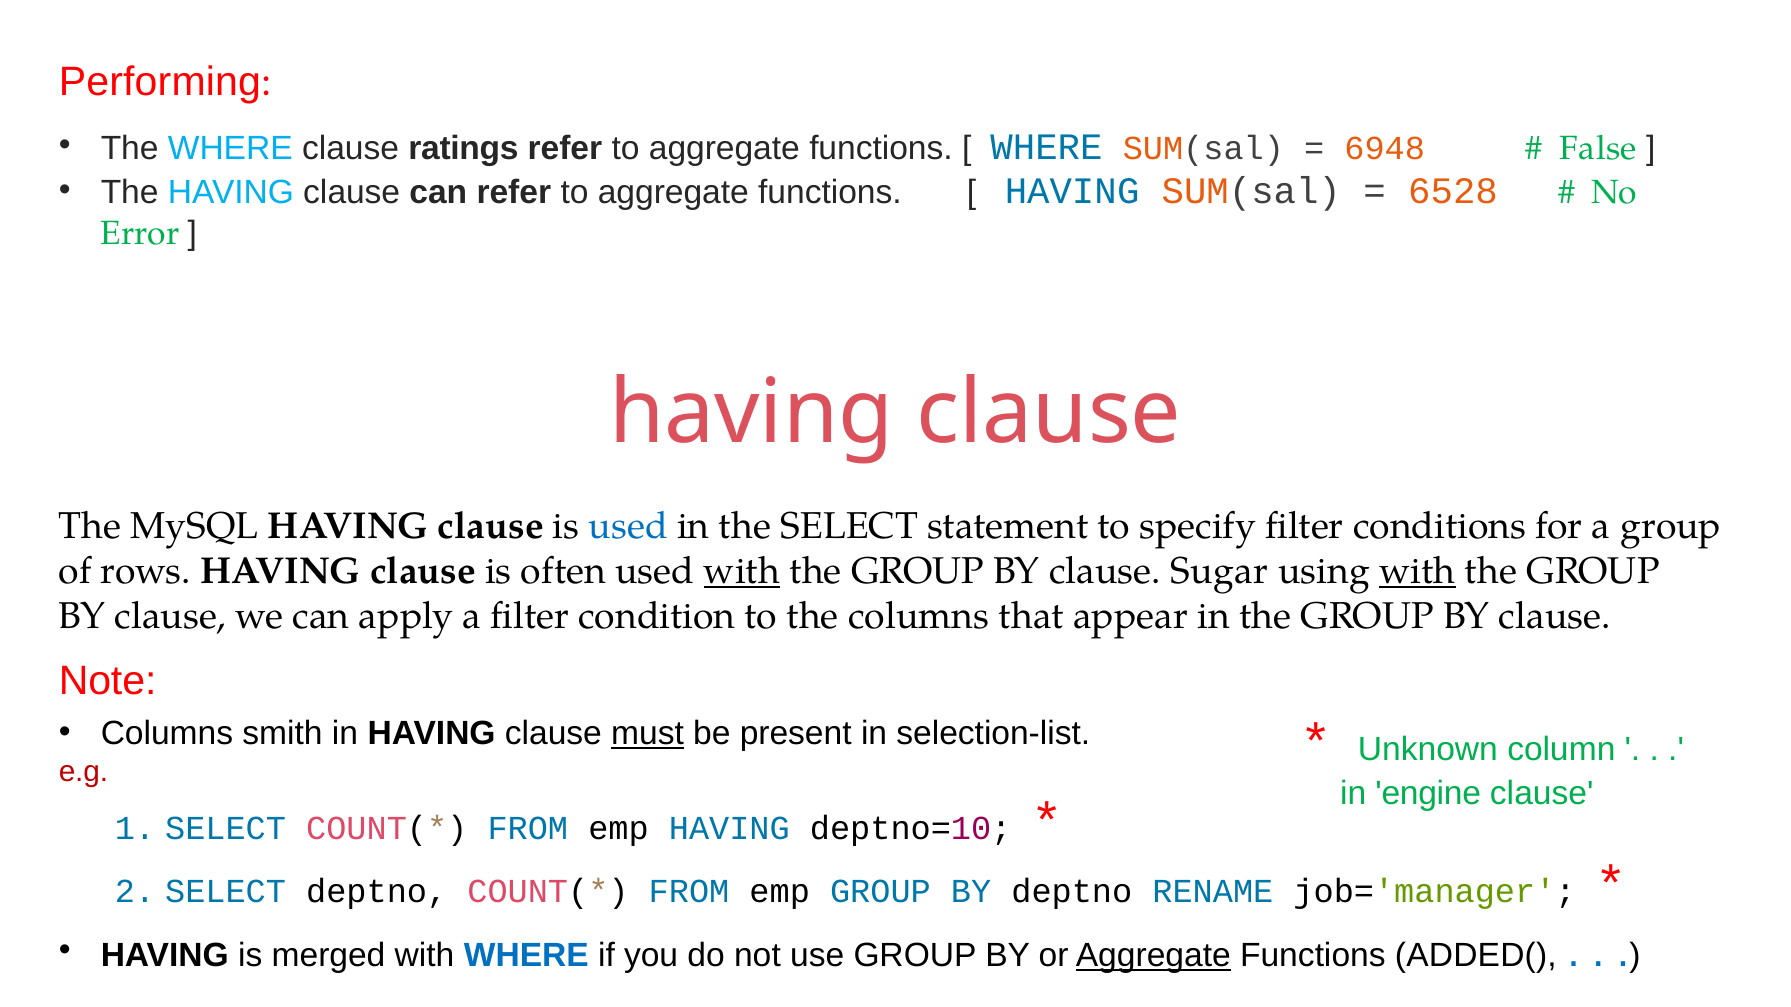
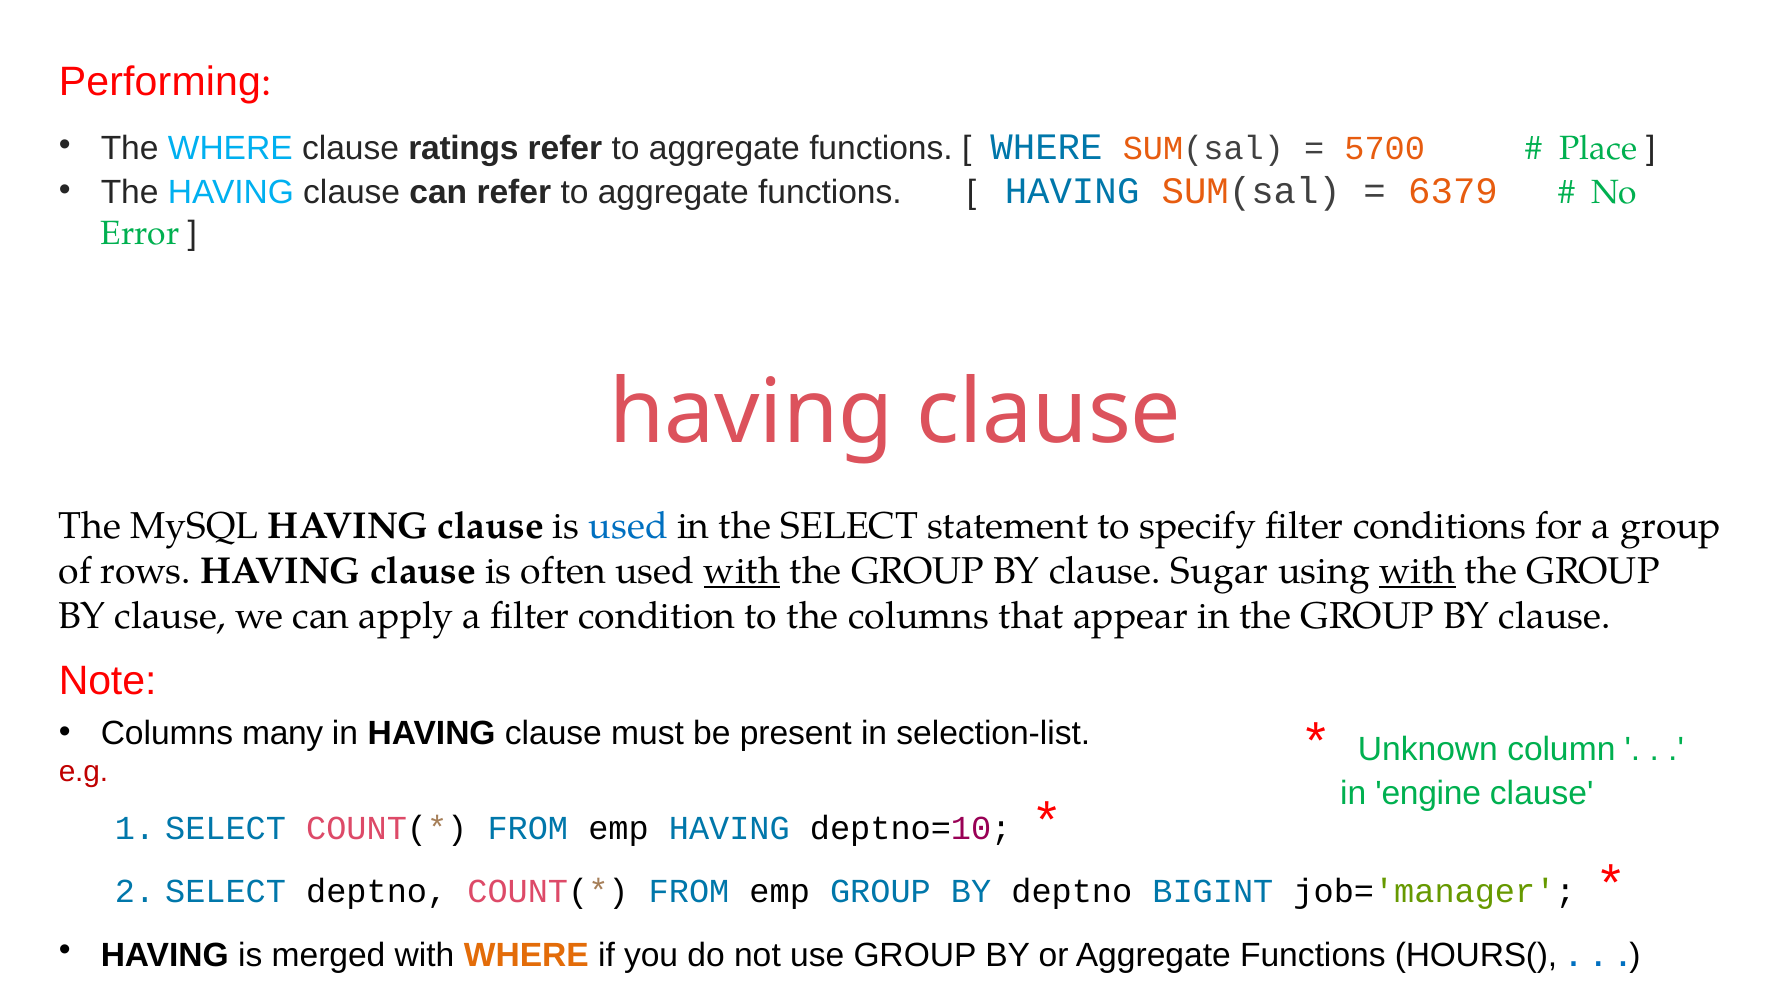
6948: 6948 -> 5700
False: False -> Place
6528: 6528 -> 6379
smith: smith -> many
must underline: present -> none
RENAME: RENAME -> BIGINT
WHERE at (526, 956) colour: blue -> orange
Aggregate at (1153, 956) underline: present -> none
ADDED(: ADDED( -> HOURS(
